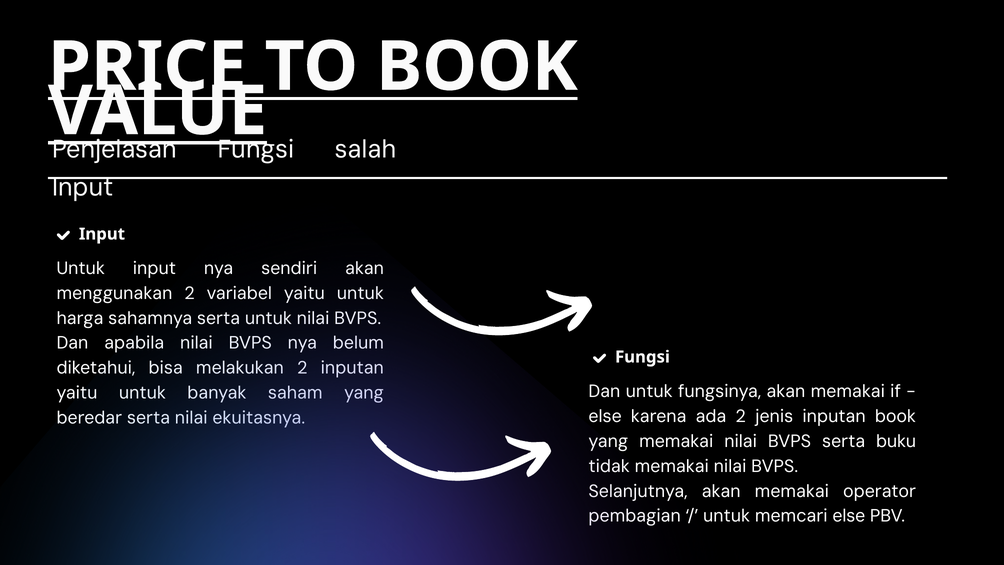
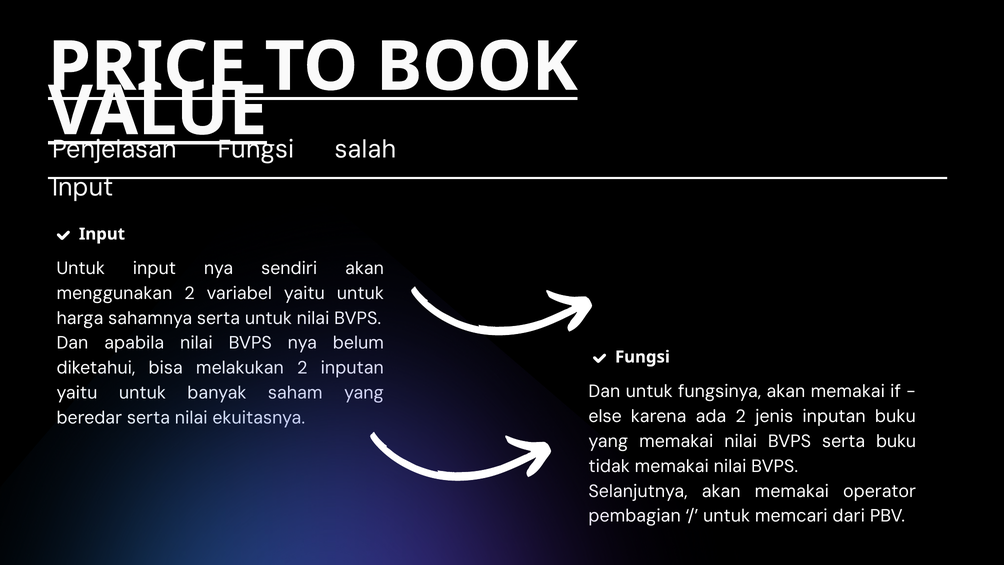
inputan book: book -> buku
else at (849, 516): else -> dari
